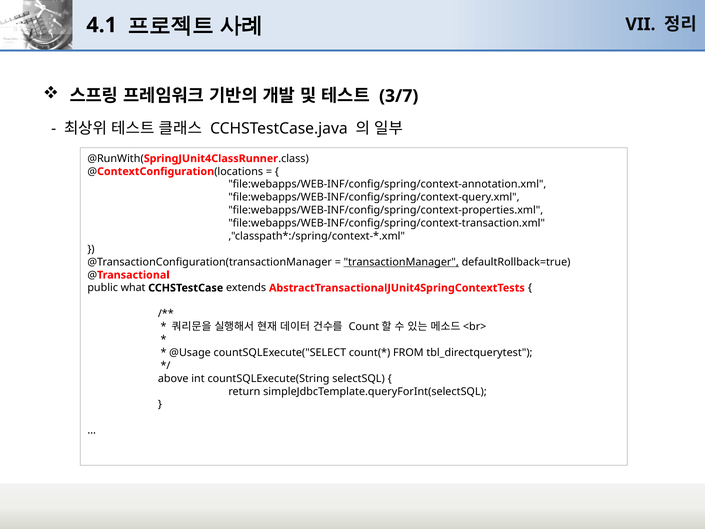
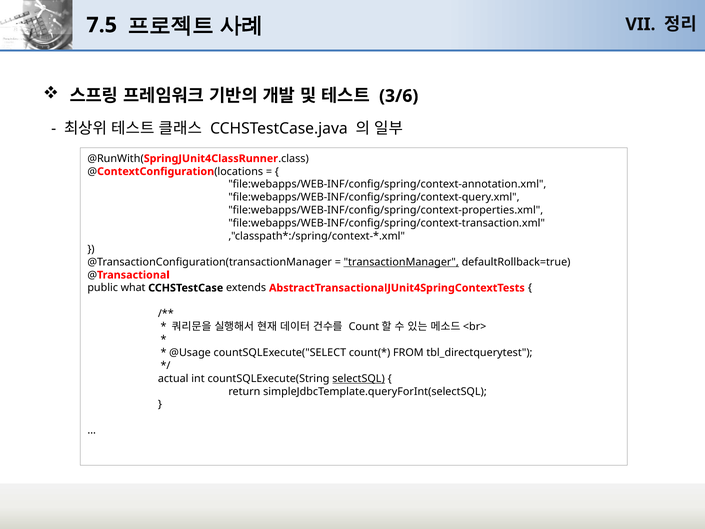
4.1: 4.1 -> 7.5
3/7: 3/7 -> 3/6
above: above -> actual
selectSQL underline: none -> present
